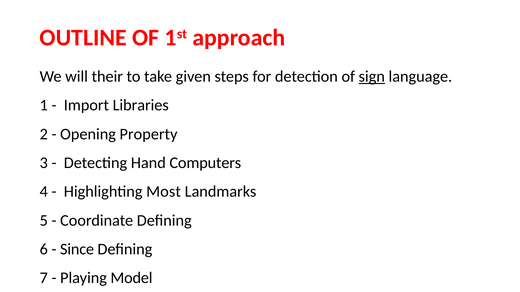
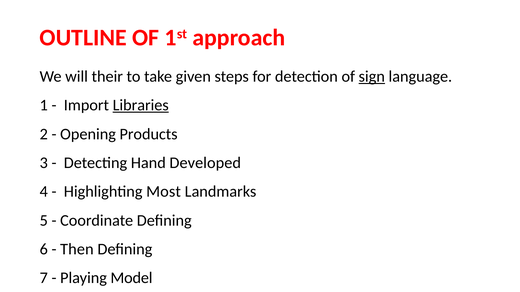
Libraries underline: none -> present
Property: Property -> Products
Computers: Computers -> Developed
Since: Since -> Then
